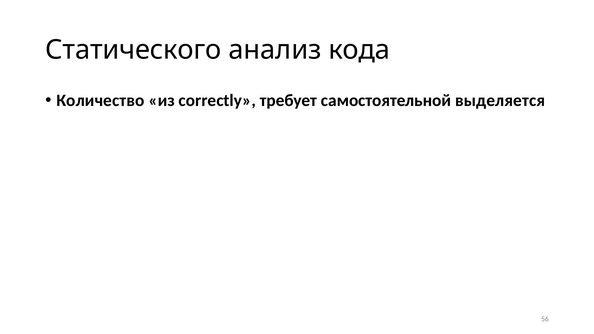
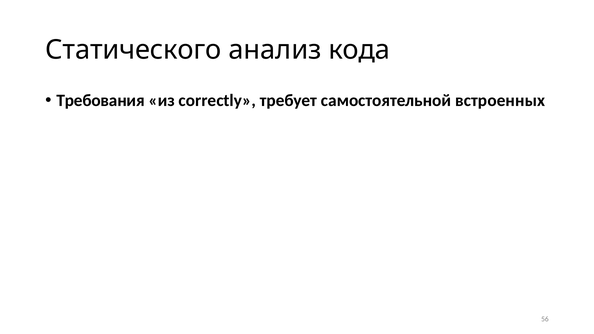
Количество: Количество -> Требования
выделяется: выделяется -> встроенных
